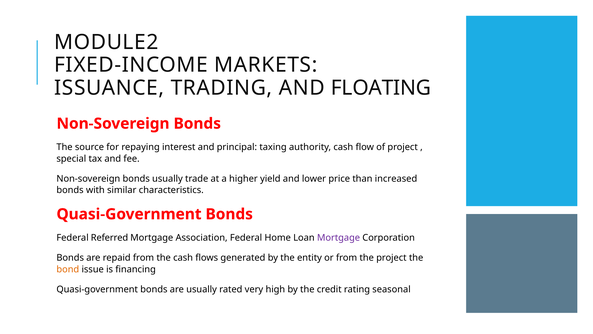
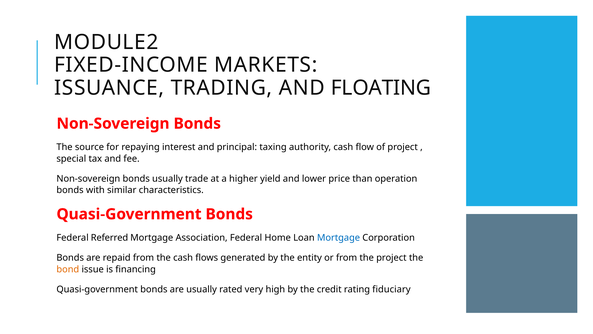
increased: increased -> operation
Mortgage at (339, 237) colour: purple -> blue
seasonal: seasonal -> fiduciary
